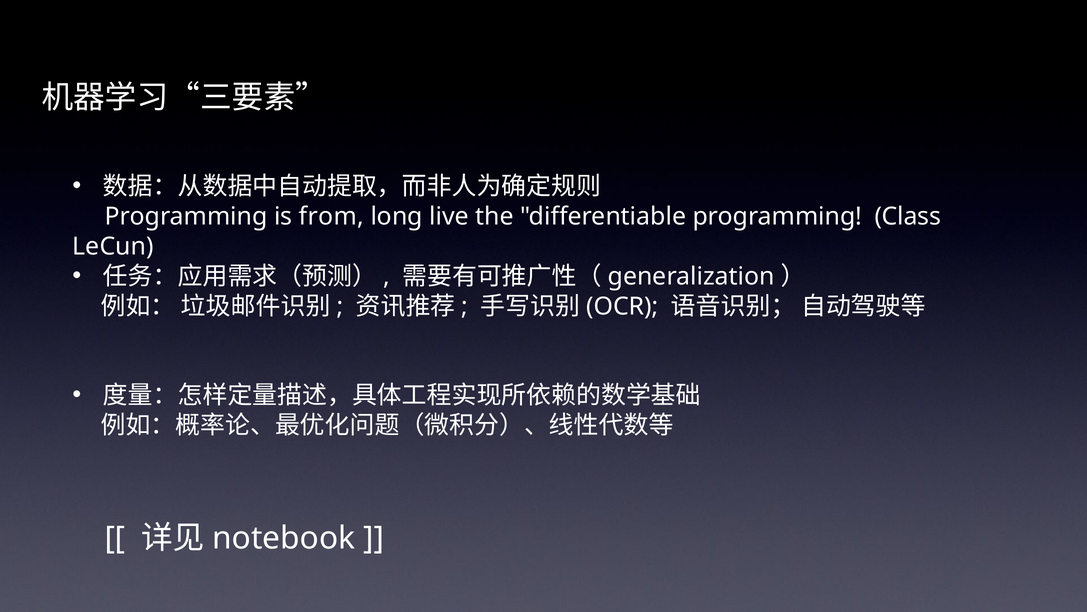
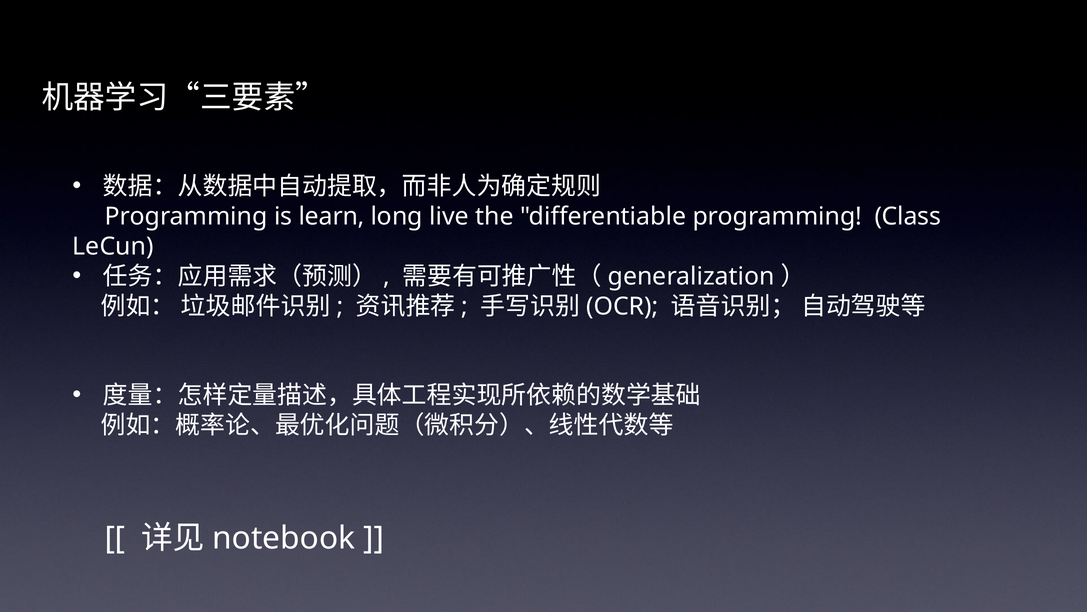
from: from -> learn
